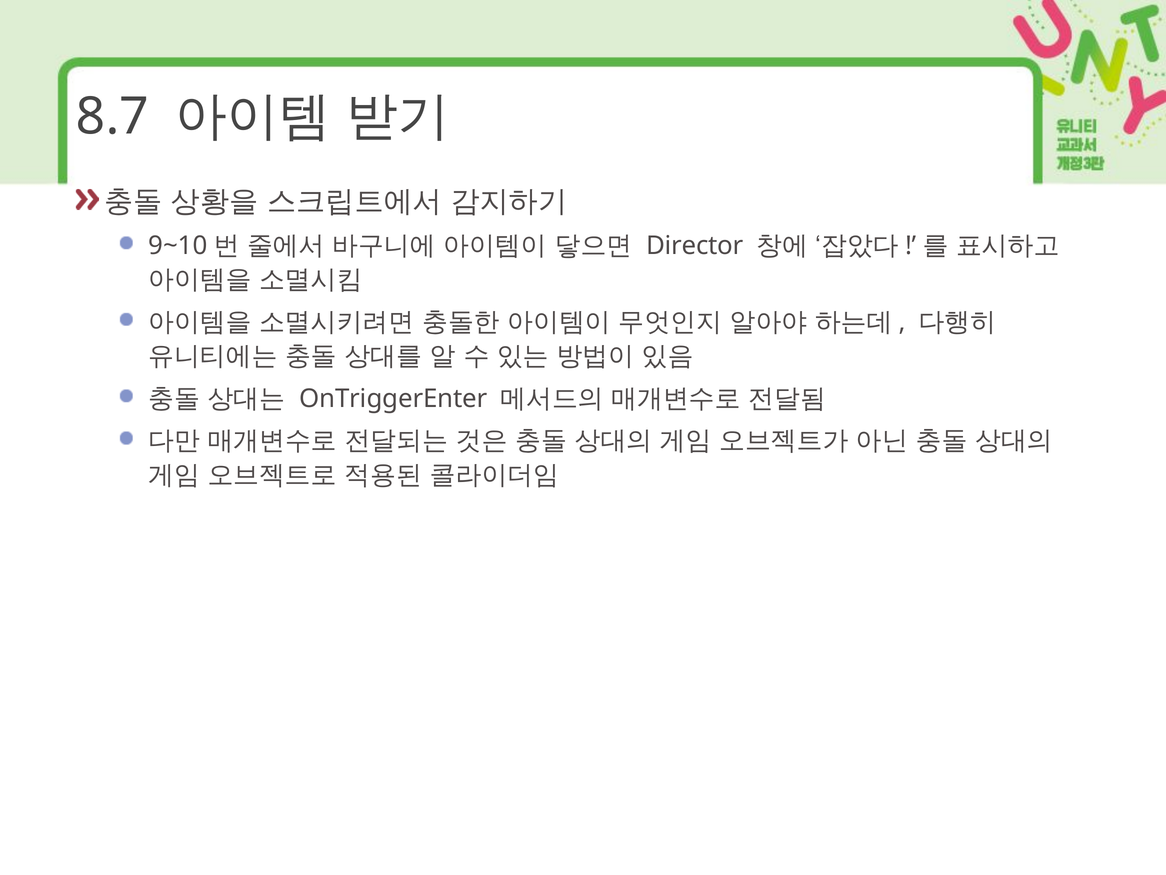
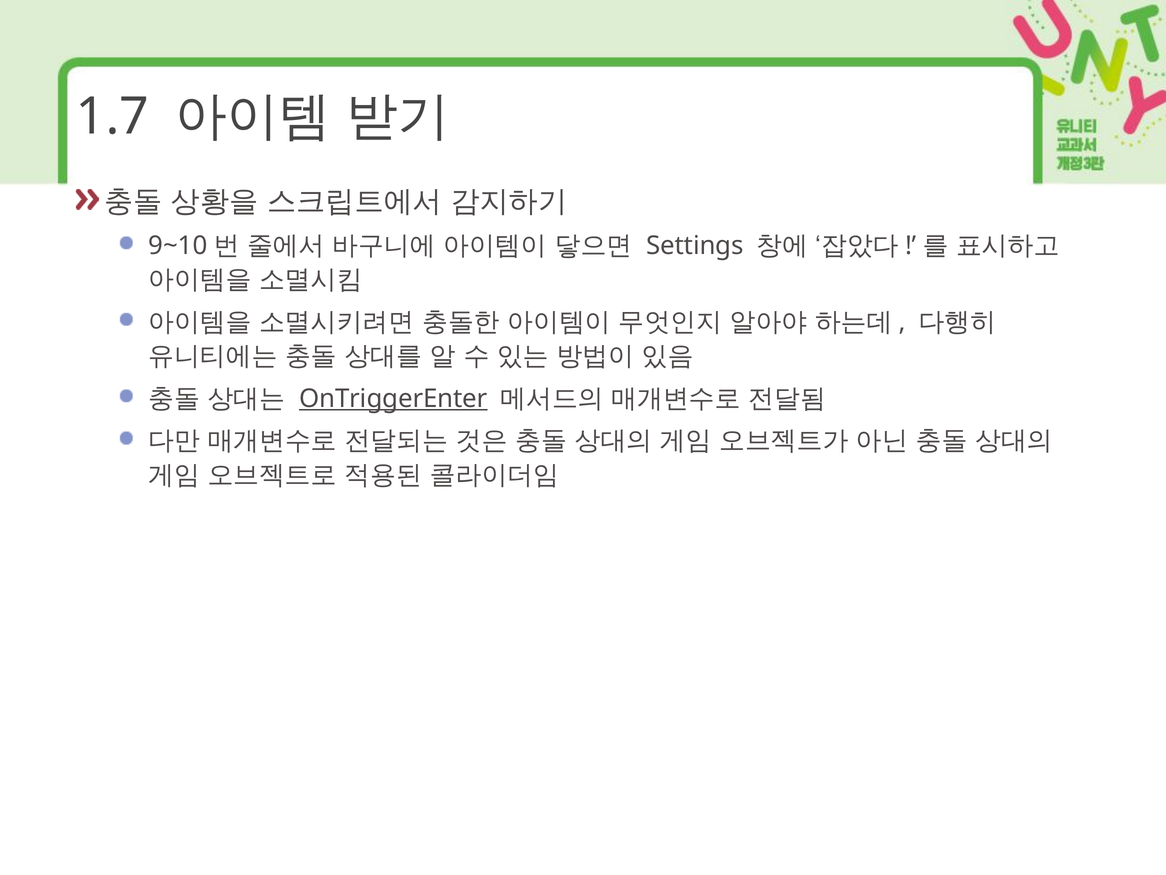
8.7: 8.7 -> 1.7
Director: Director -> Settings
OnTriggerEnter underline: none -> present
